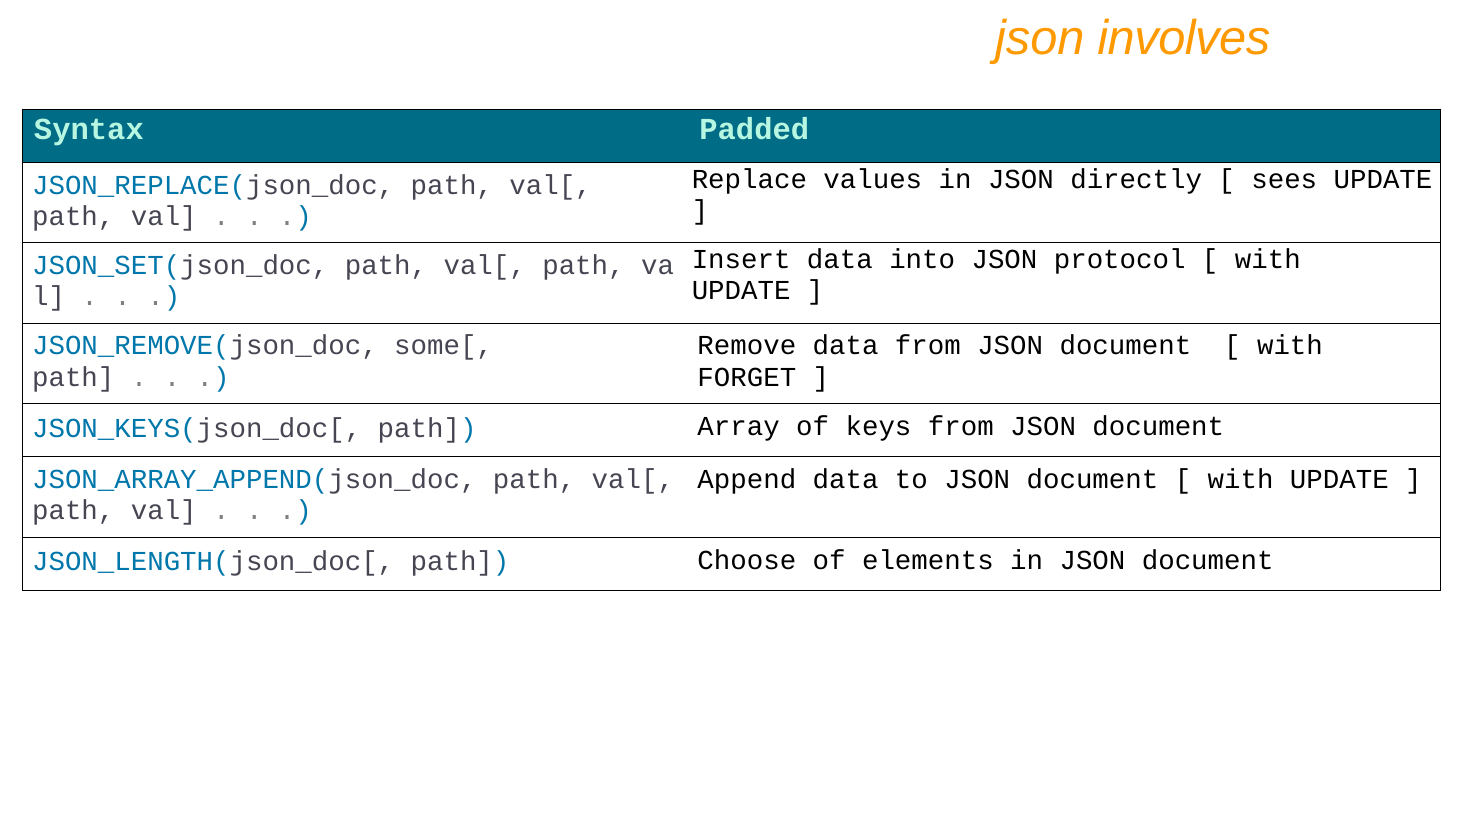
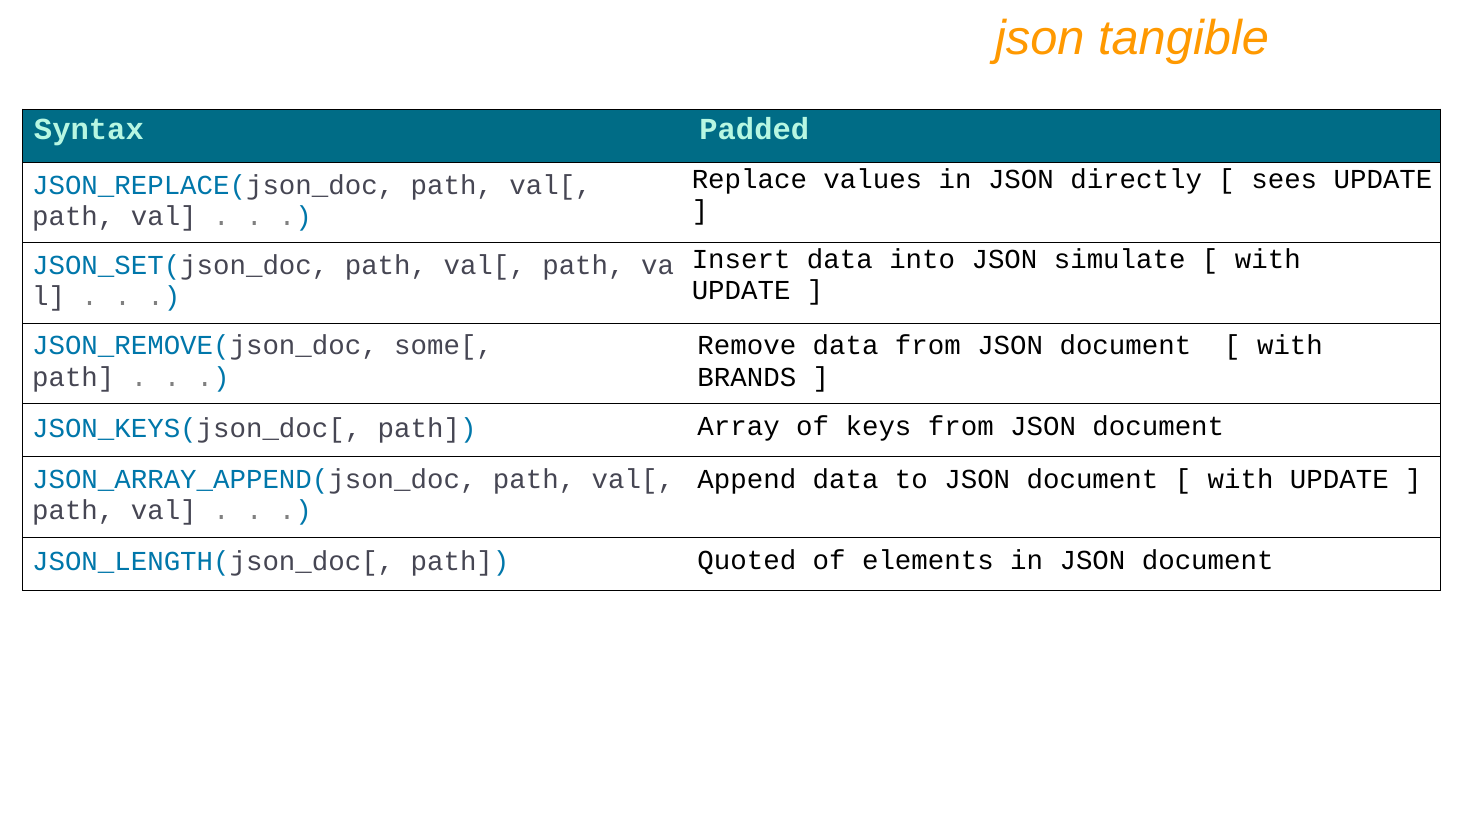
involves: involves -> tangible
protocol: protocol -> simulate
FORGET: FORGET -> BRANDS
Choose: Choose -> Quoted
